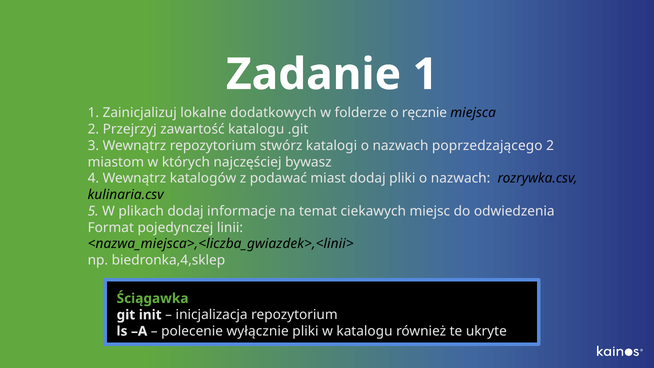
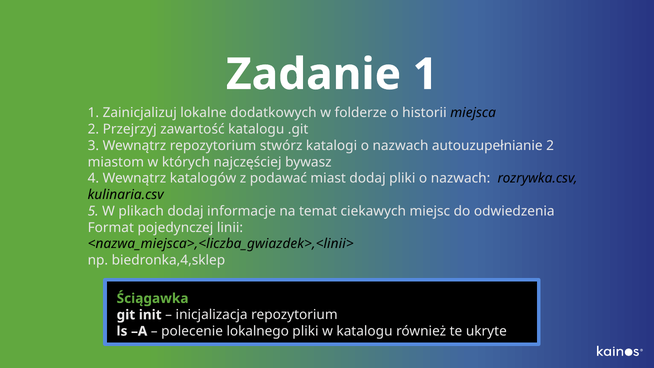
ręcznie: ręcznie -> historii
poprzedzającego: poprzedzającego -> autouzupełnianie
wyłącznie: wyłącznie -> lokalnego
